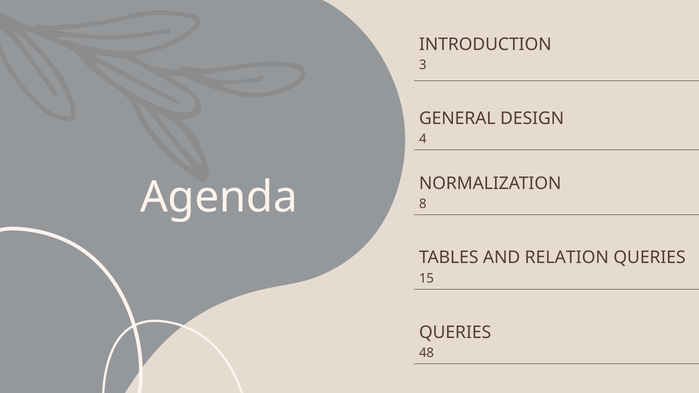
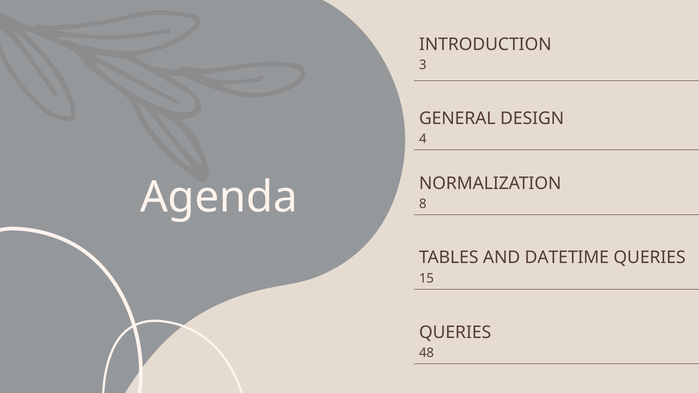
RELATION: RELATION -> DATETIME
